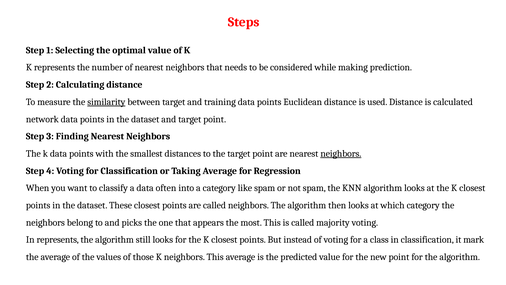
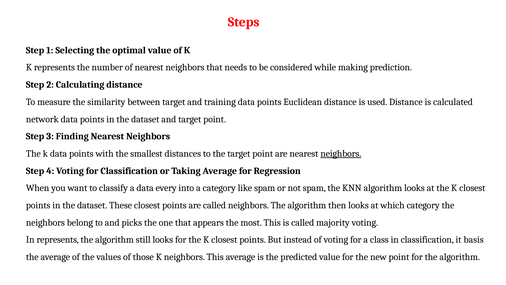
similarity underline: present -> none
often: often -> every
mark: mark -> basis
